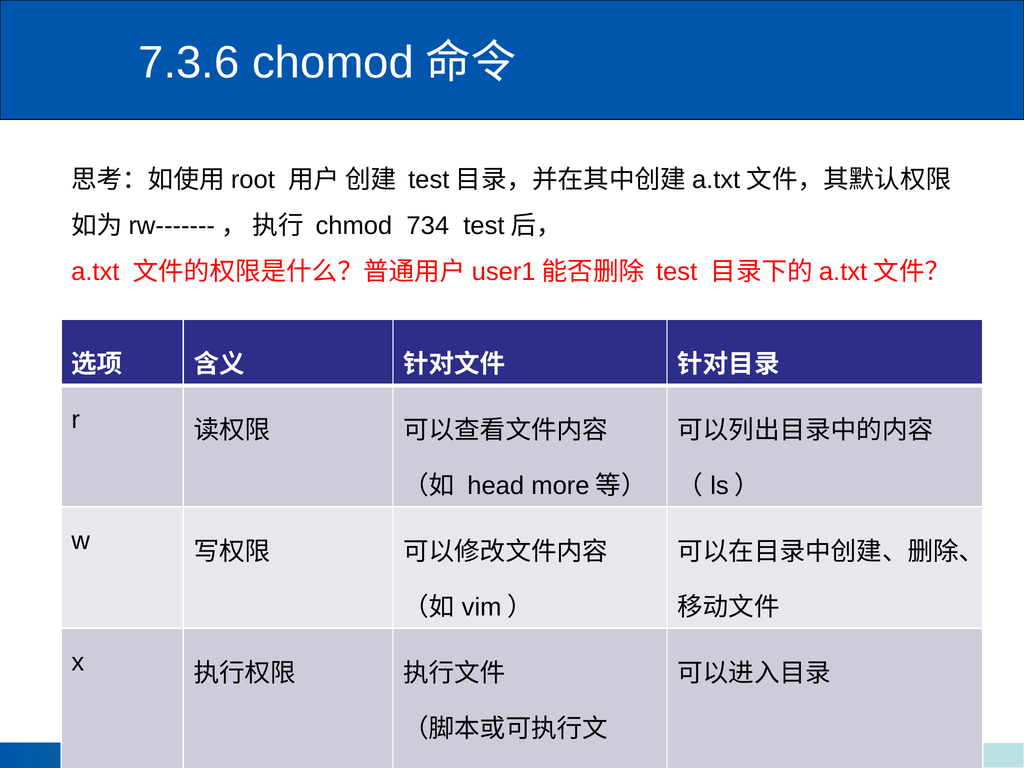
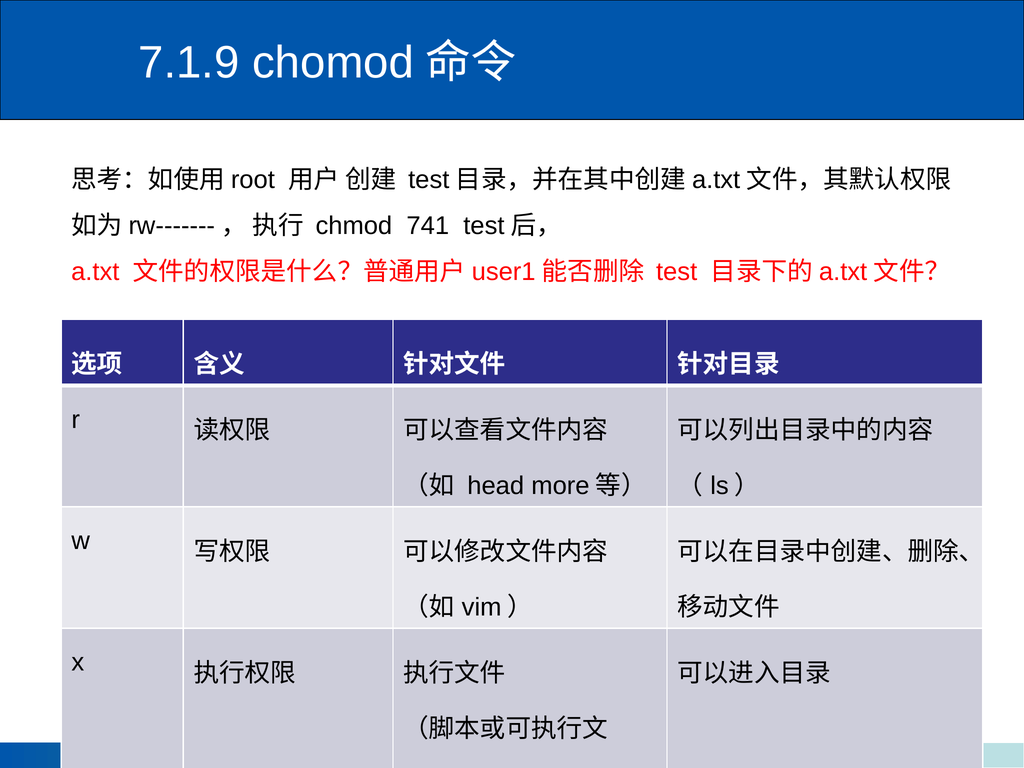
7.3.6: 7.3.6 -> 7.1.9
734: 734 -> 741
